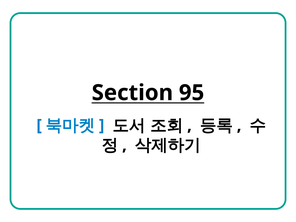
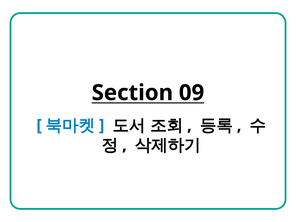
95: 95 -> 09
